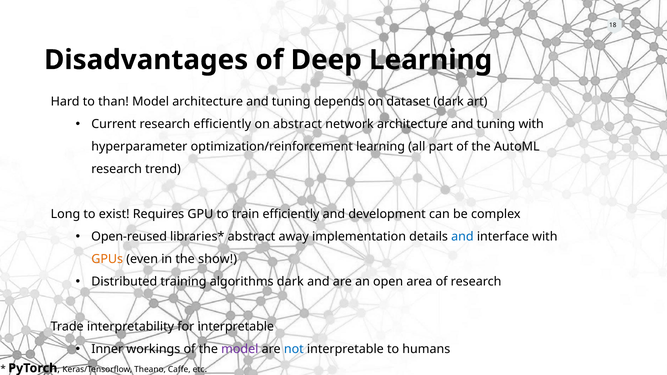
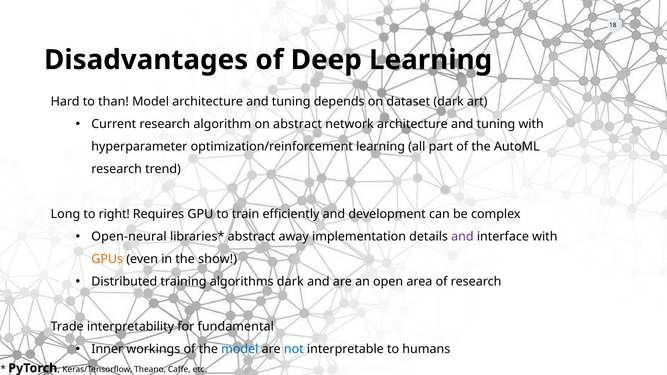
research efficiently: efficiently -> algorithm
exist: exist -> right
Open-reused: Open-reused -> Open-neural
and at (462, 237) colour: blue -> purple
for interpretable: interpretable -> fundamental
model at (240, 350) colour: purple -> blue
